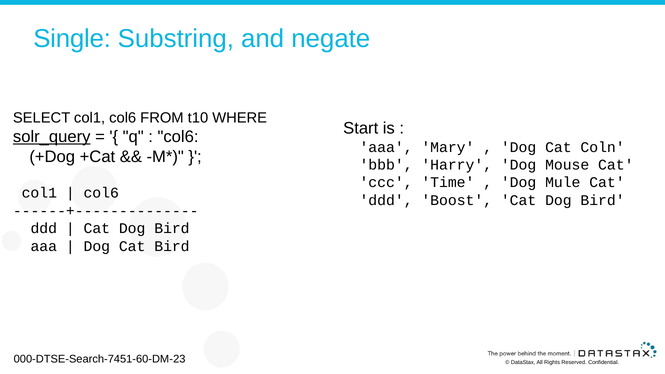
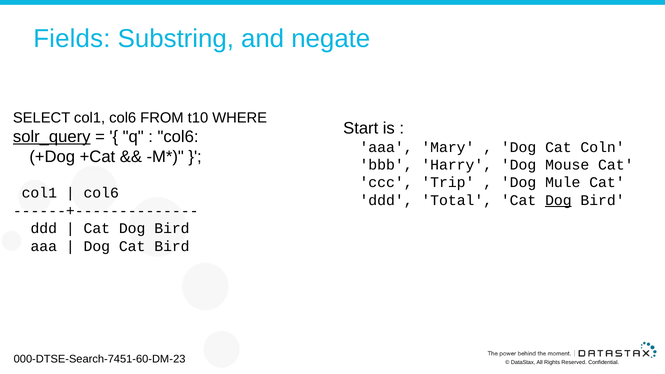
Single: Single -> Fields
Time: Time -> Trip
Boost: Boost -> Total
Dog at (558, 200) underline: none -> present
